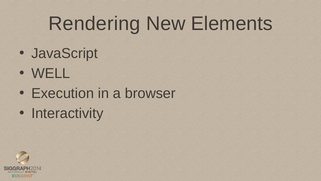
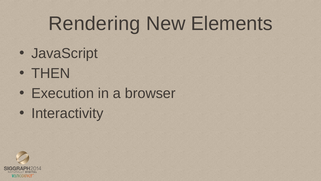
WELL: WELL -> THEN
